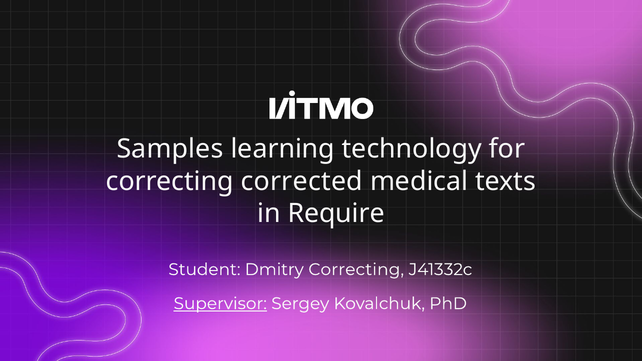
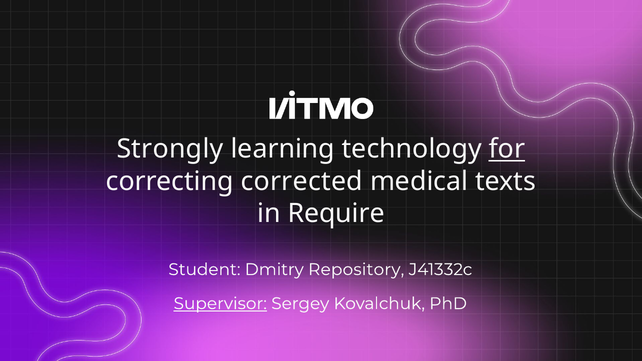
Samples: Samples -> Strongly
for underline: none -> present
Dmitry Correcting: Correcting -> Repository
